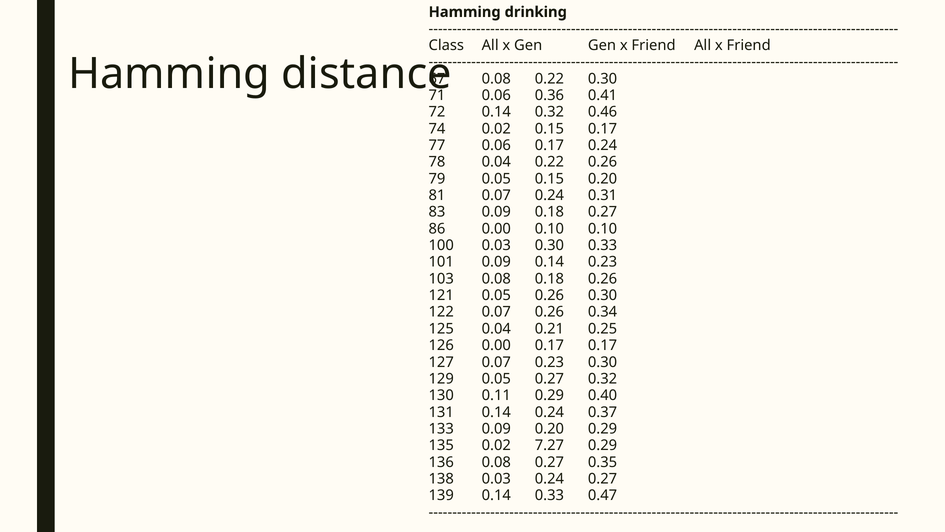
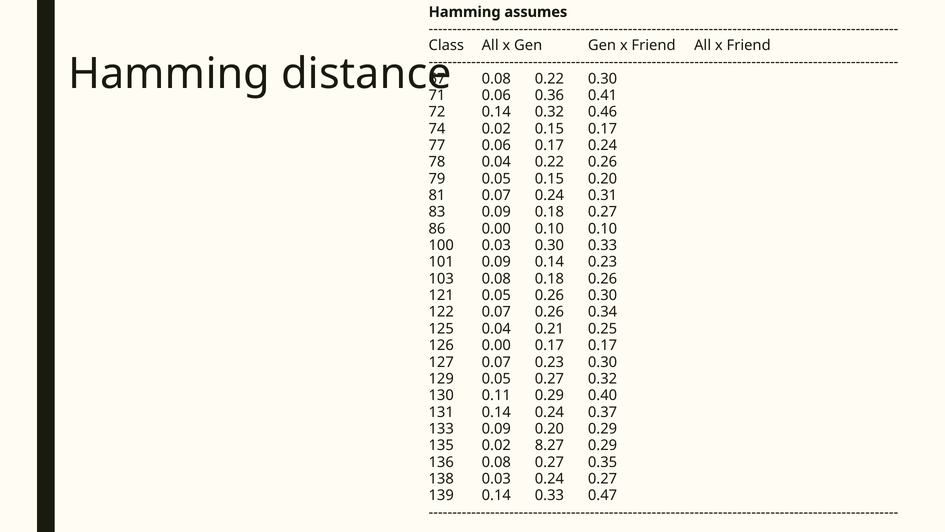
drinking: drinking -> assumes
7.27: 7.27 -> 8.27
